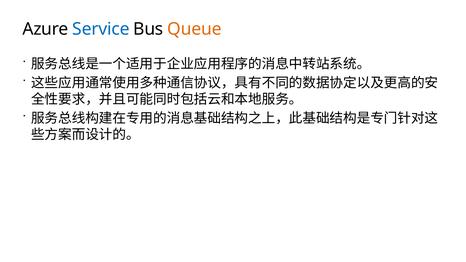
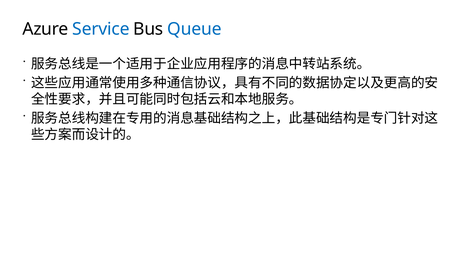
Queue colour: orange -> blue
